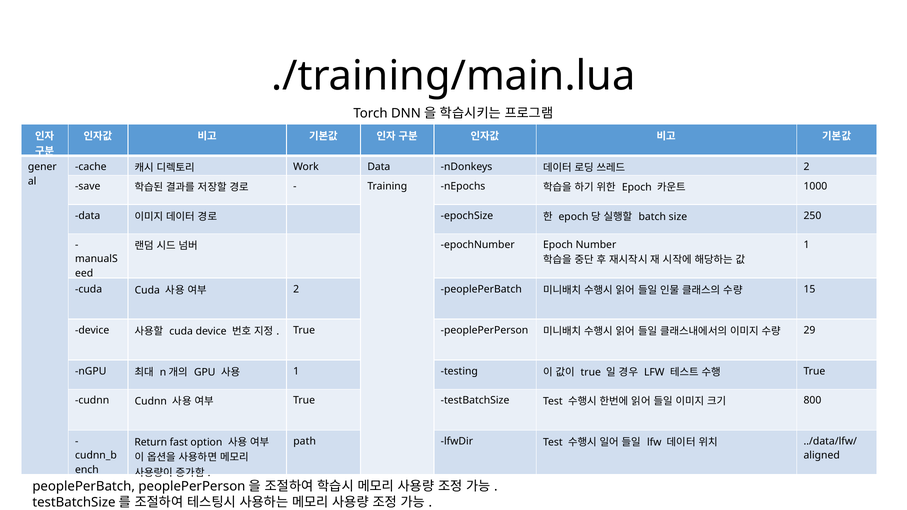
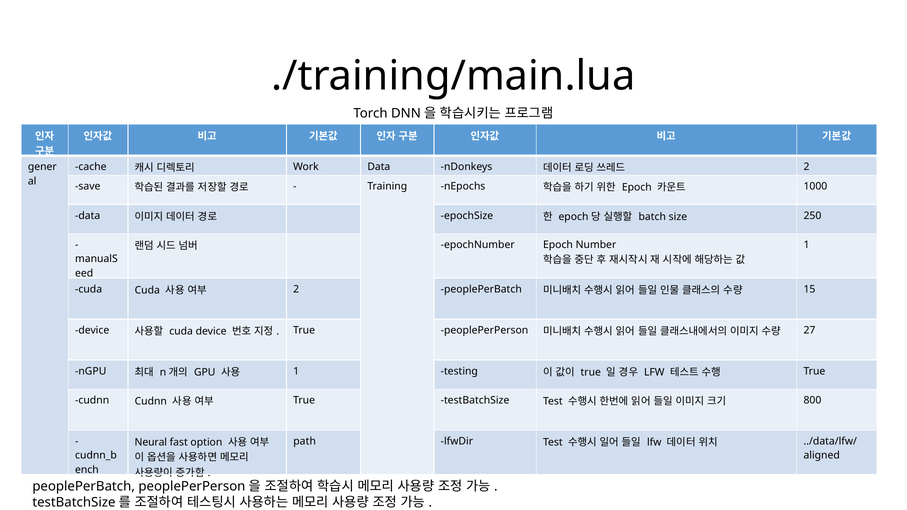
29: 29 -> 27
Return: Return -> Neural
